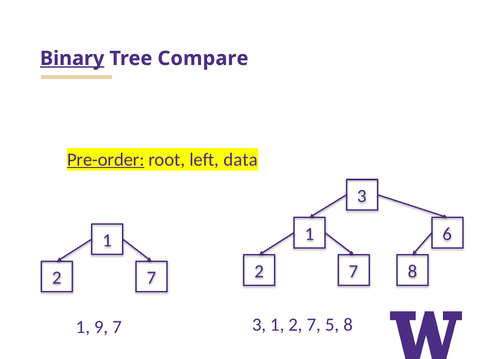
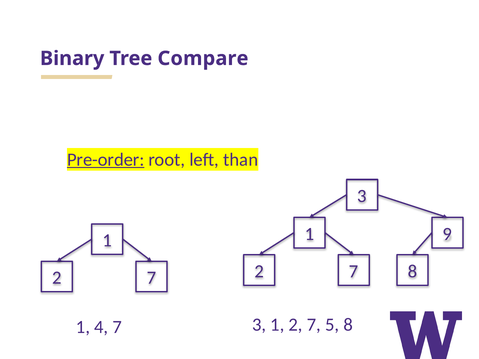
Binary underline: present -> none
data: data -> than
6: 6 -> 9
9: 9 -> 4
